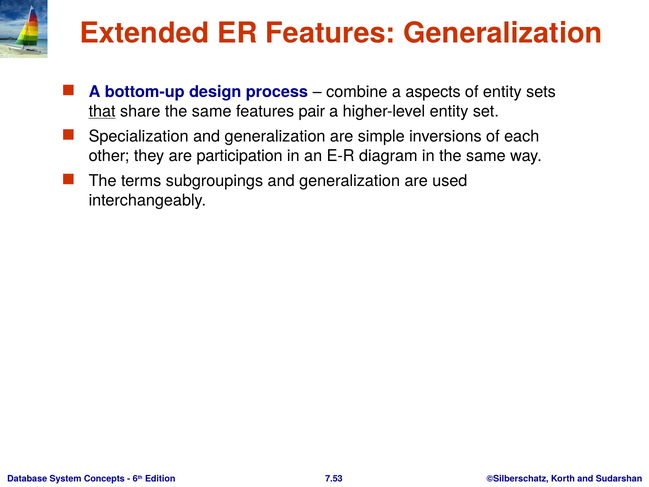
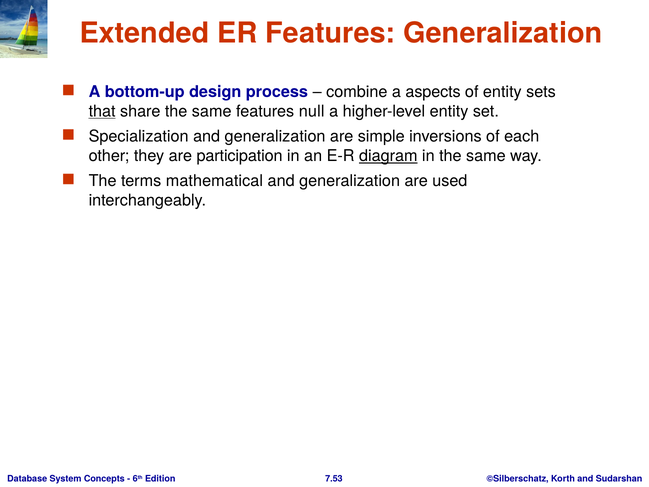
pair: pair -> null
diagram underline: none -> present
subgroupings: subgroupings -> mathematical
